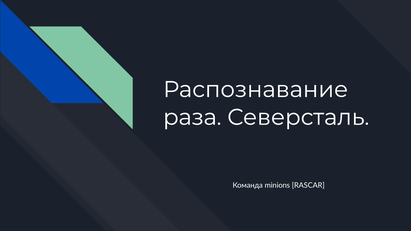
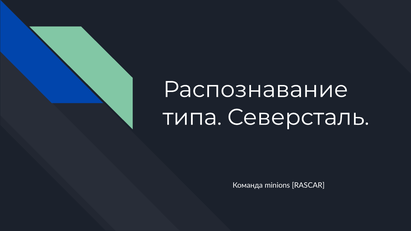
раза: раза -> типа
